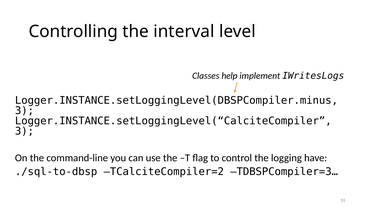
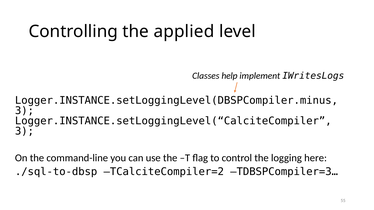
interval: interval -> applied
have: have -> here
